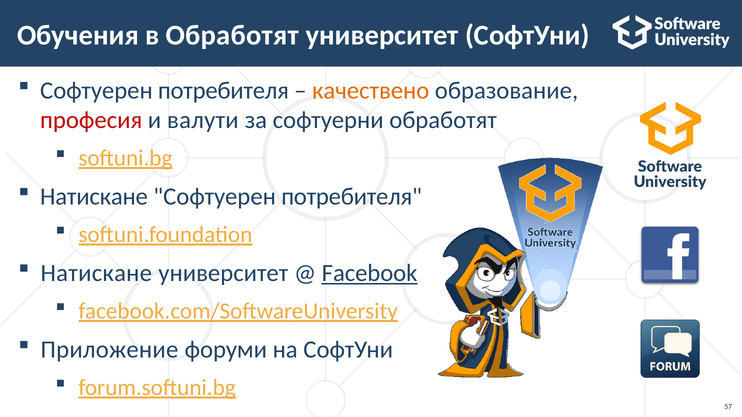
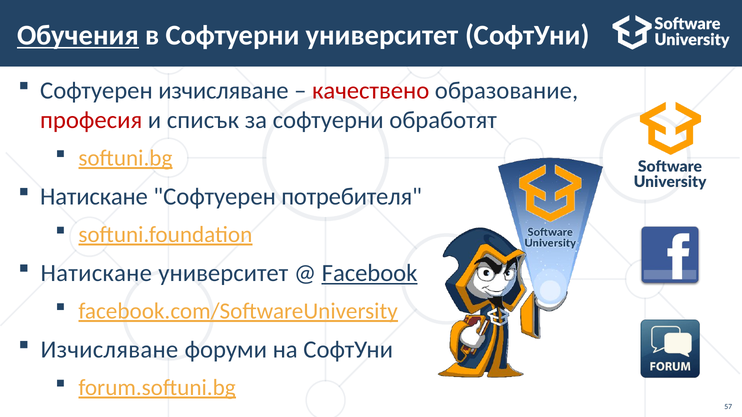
Обучения underline: none -> present
в Обработят: Обработят -> Софтуерни
потребителя at (223, 91): потребителя -> изчисляване
качествено colour: orange -> red
валути: валути -> списък
Приложение at (109, 350): Приложение -> Изчисляване
